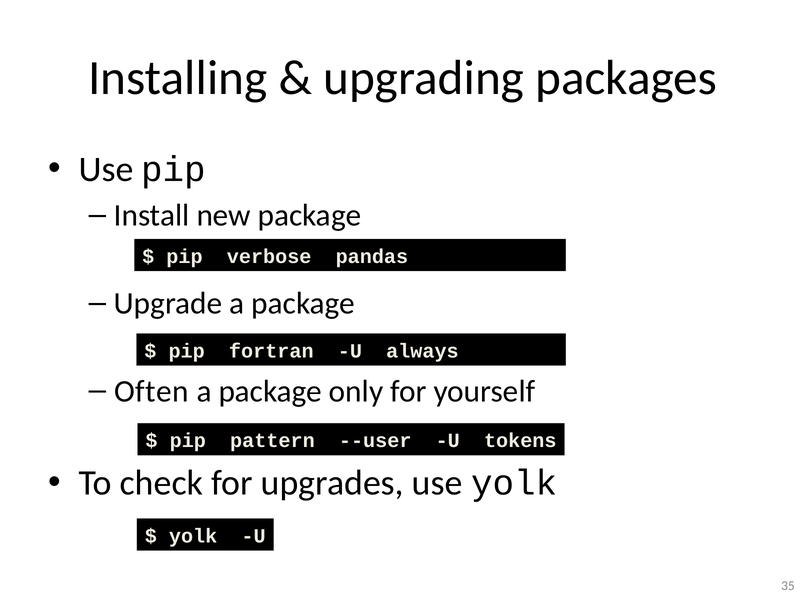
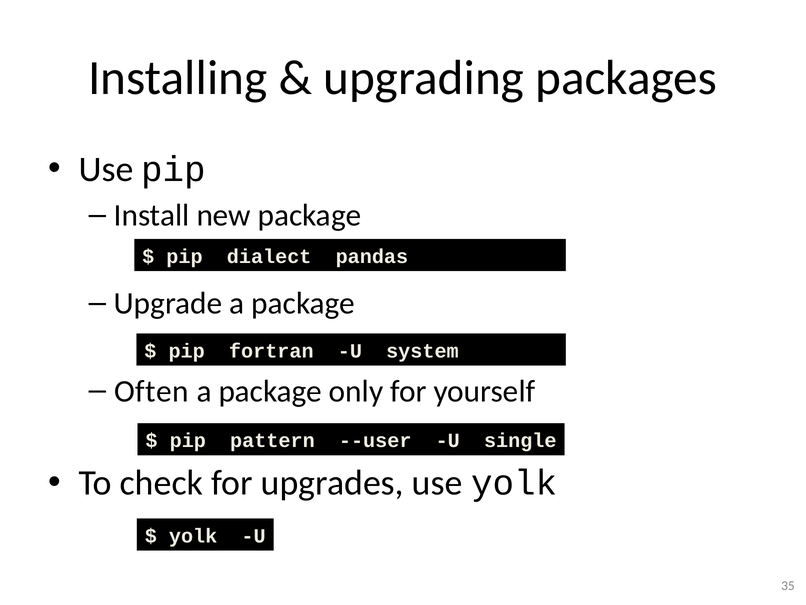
verbose: verbose -> dialect
always: always -> system
tokens: tokens -> single
